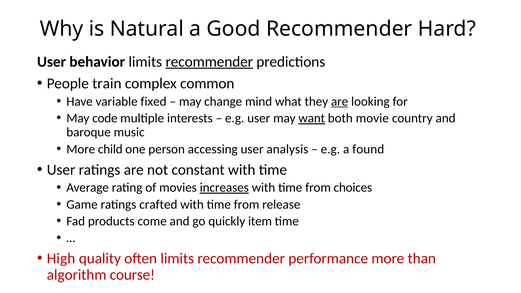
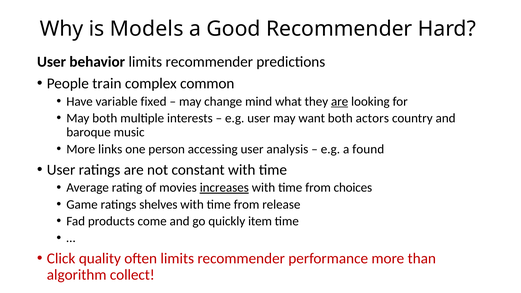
Natural: Natural -> Models
recommender at (209, 62) underline: present -> none
May code: code -> both
want underline: present -> none
movie: movie -> actors
child: child -> links
crafted: crafted -> shelves
High: High -> Click
course: course -> collect
